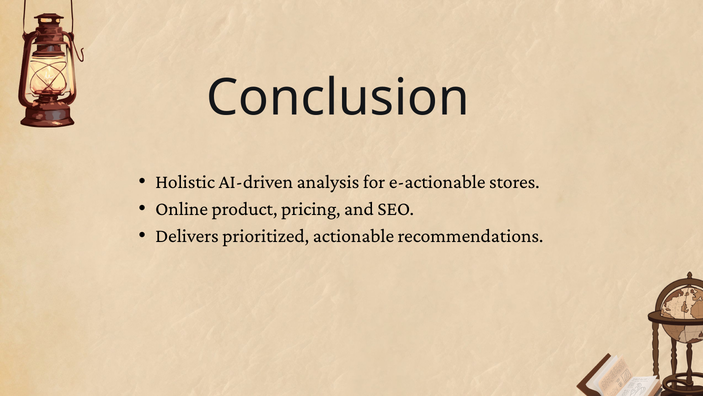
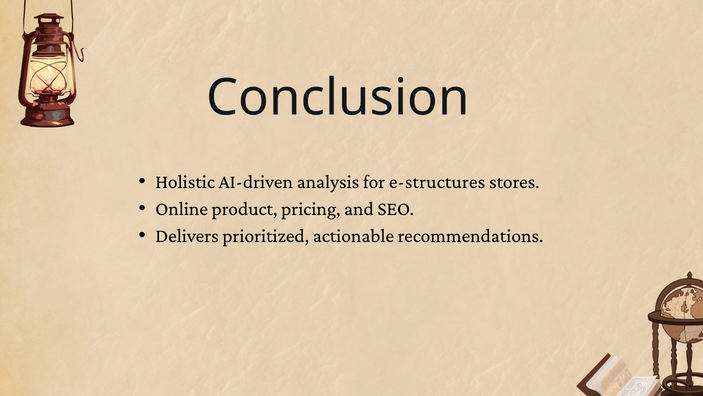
e-actionable: e-actionable -> e-structures
